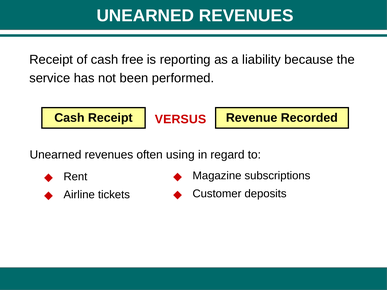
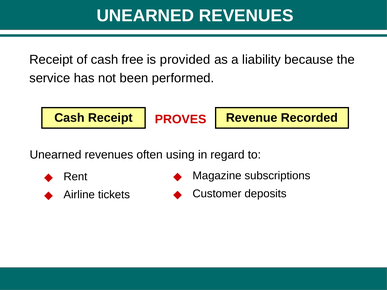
reporting: reporting -> provided
VERSUS: VERSUS -> PROVES
